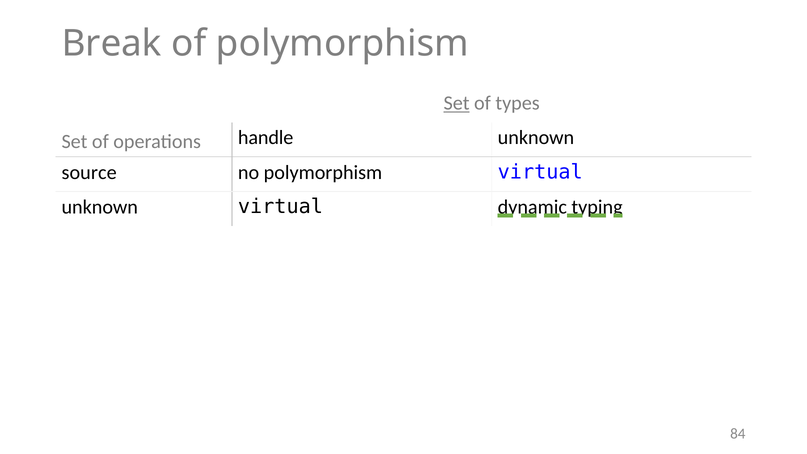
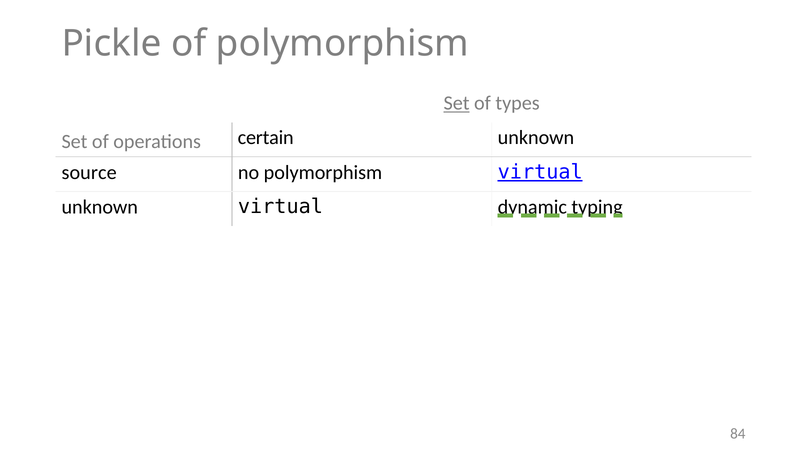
Break: Break -> Pickle
handle: handle -> certain
virtual at (540, 172) underline: none -> present
